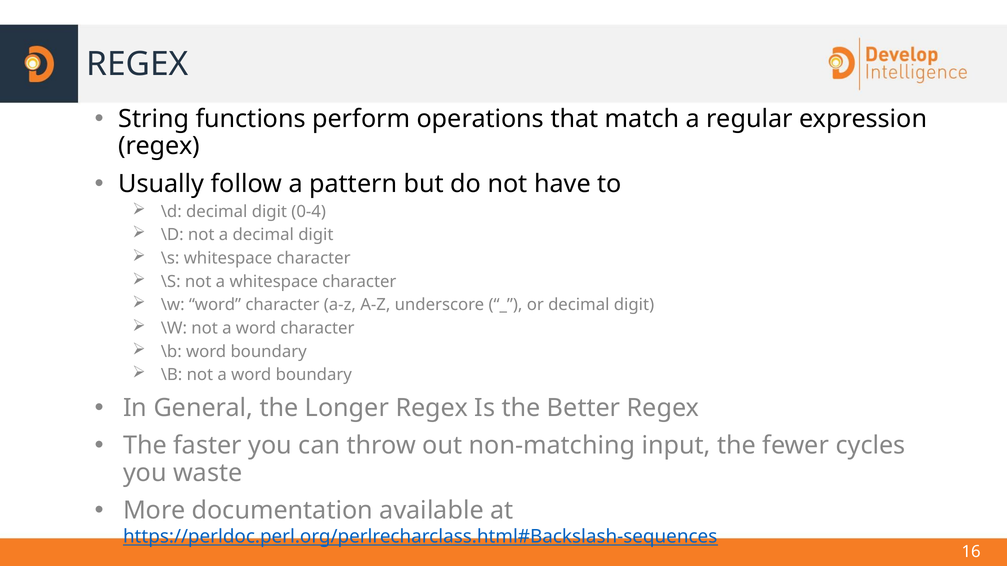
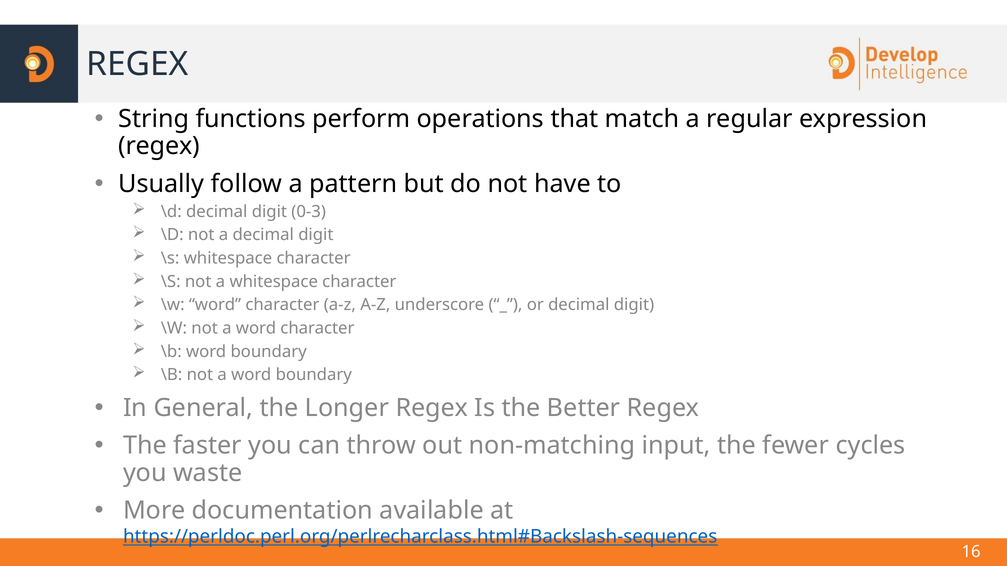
0-4: 0-4 -> 0-3
